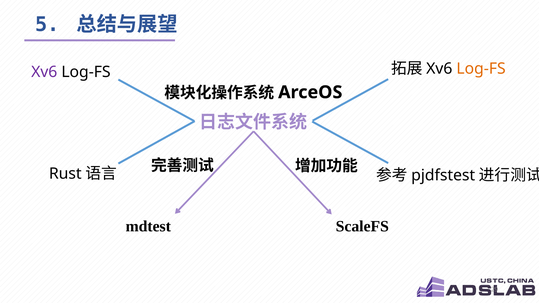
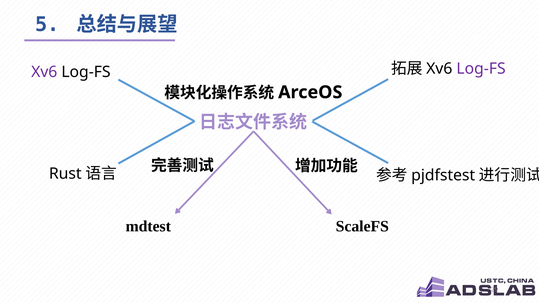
Log-FS at (481, 69) colour: orange -> purple
